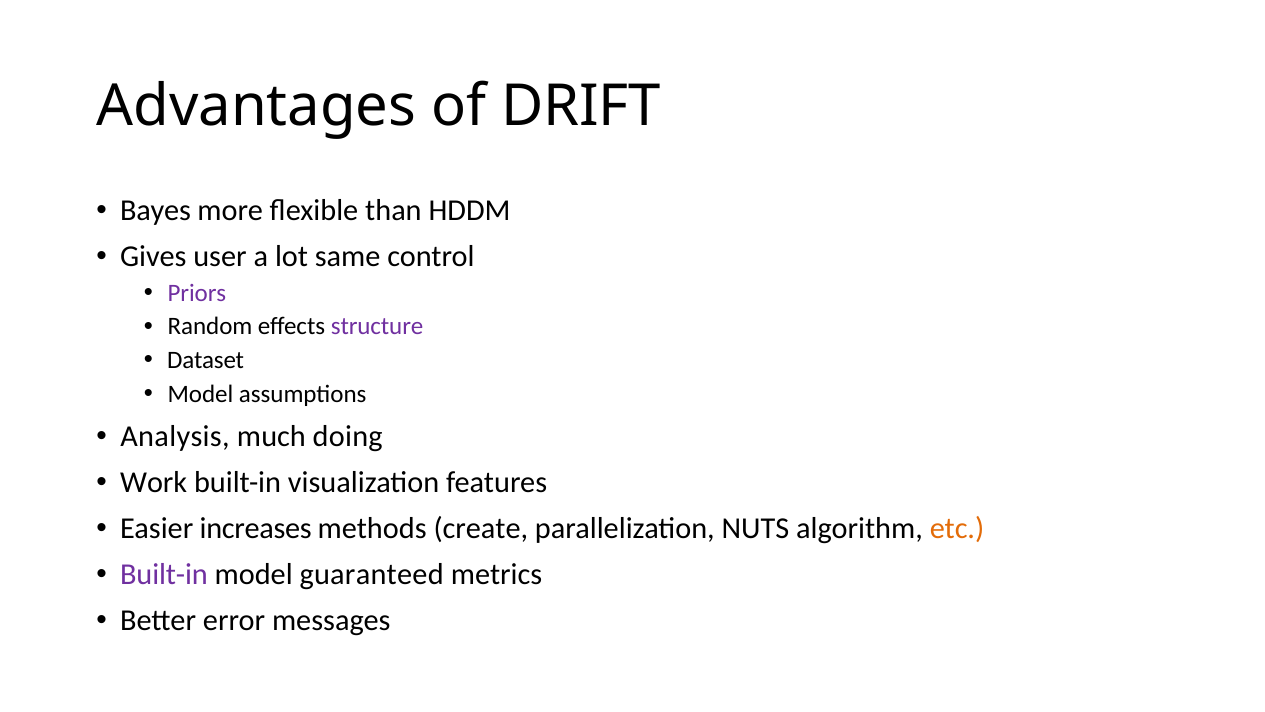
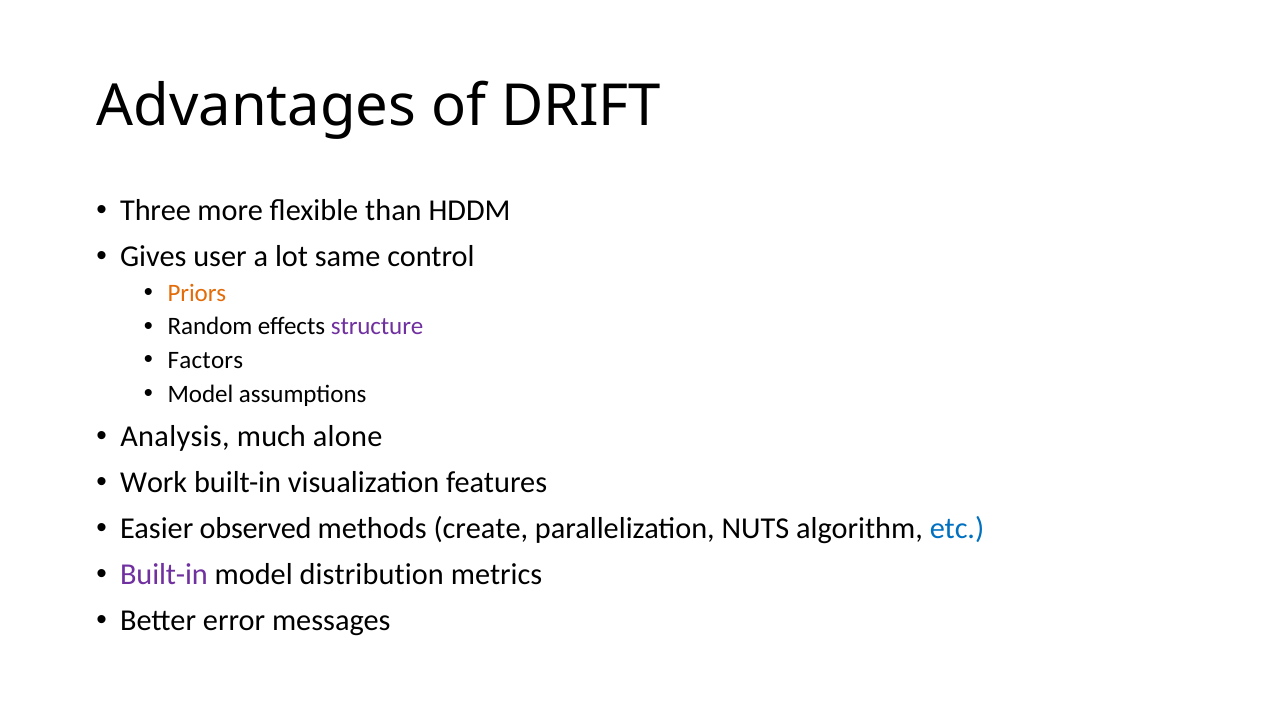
Bayes: Bayes -> Three
Priors colour: purple -> orange
Dataset: Dataset -> Factors
doing: doing -> alone
increases: increases -> observed
etc colour: orange -> blue
guaranteed: guaranteed -> distribution
